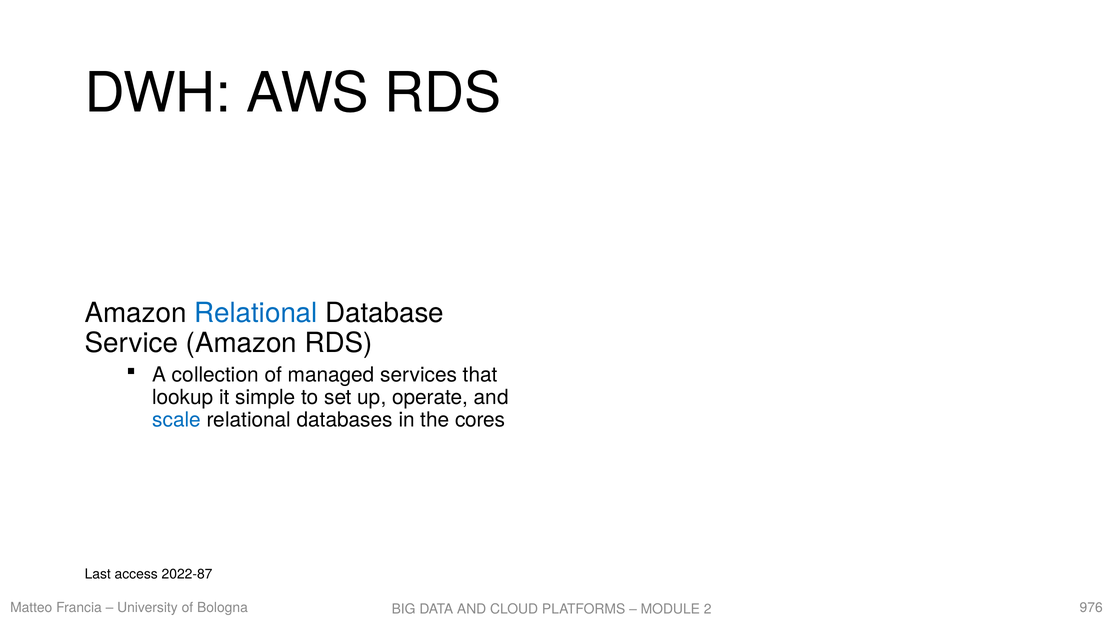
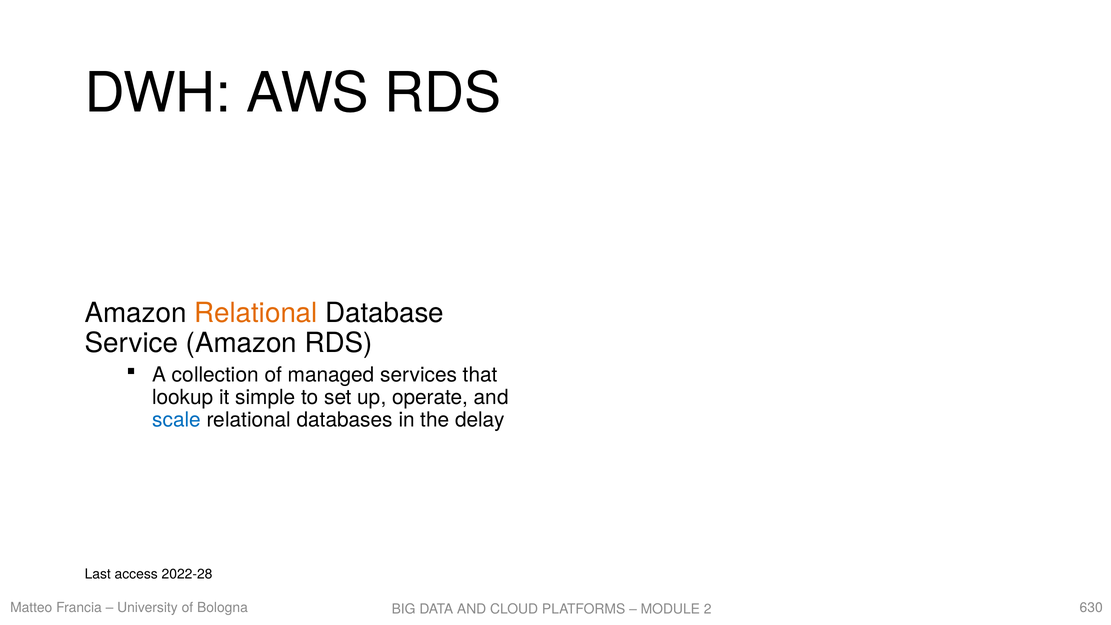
Relational at (256, 313) colour: blue -> orange
cores: cores -> delay
2022-87: 2022-87 -> 2022-28
976: 976 -> 630
